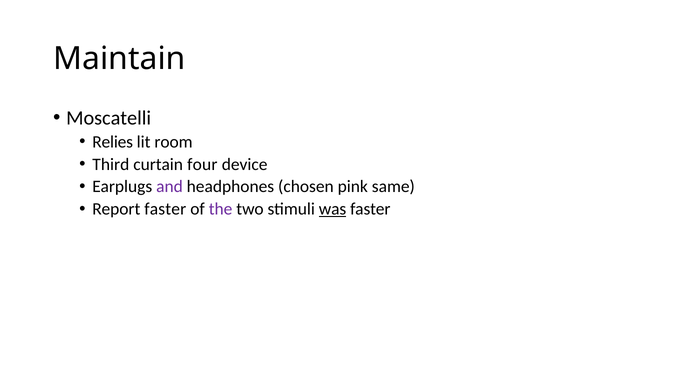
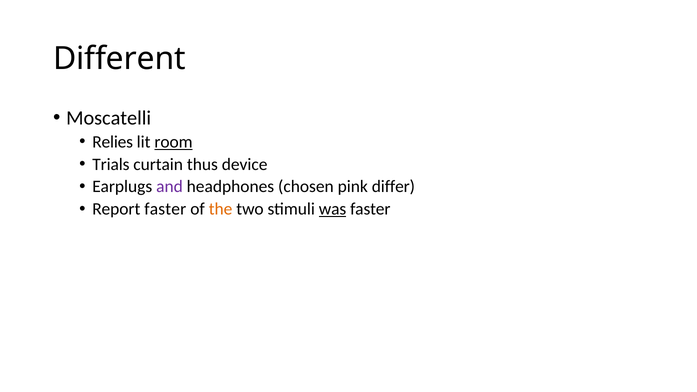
Maintain: Maintain -> Different
room underline: none -> present
Third: Third -> Trials
four: four -> thus
same: same -> differ
the colour: purple -> orange
